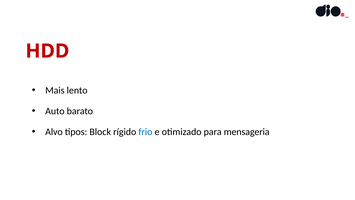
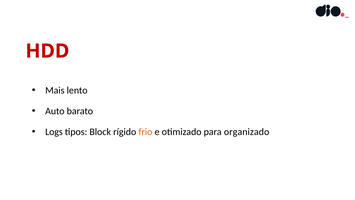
Alvo: Alvo -> Logs
frio colour: blue -> orange
mensageria: mensageria -> organizado
